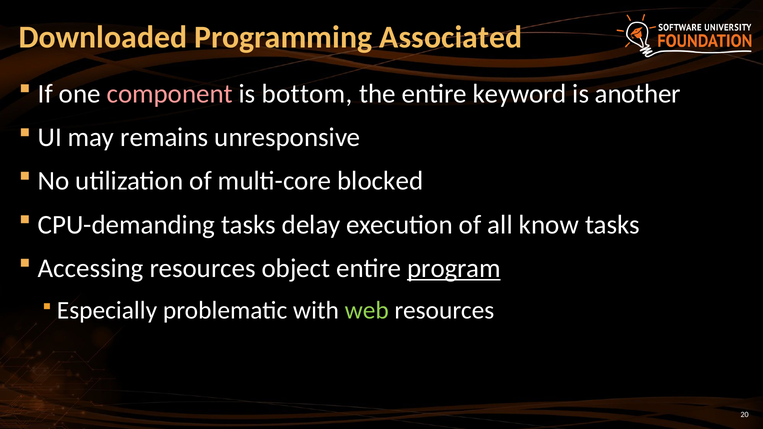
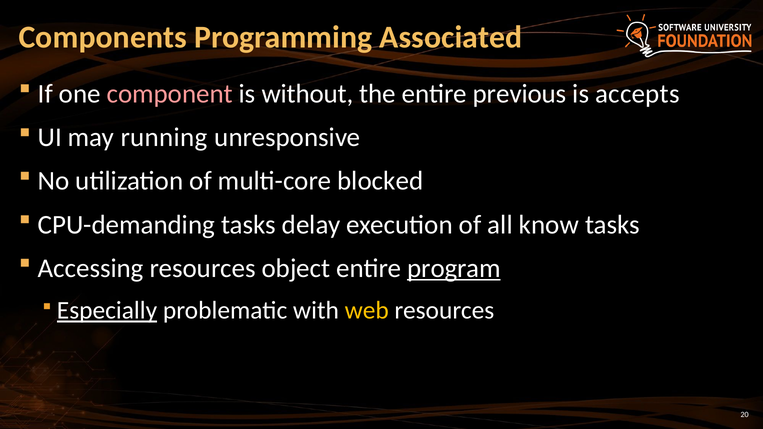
Downloaded: Downloaded -> Components
bottom: bottom -> without
keyword: keyword -> previous
another: another -> accepts
remains: remains -> running
Especially underline: none -> present
web colour: light green -> yellow
